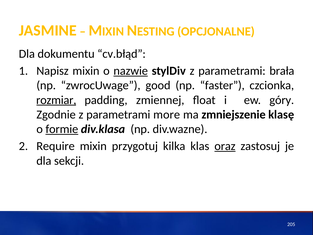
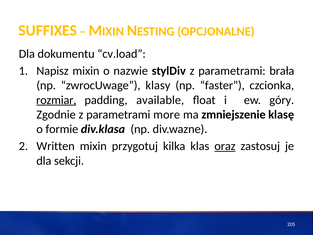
JASMINE: JASMINE -> SUFFIXES
cv.błąd: cv.błąd -> cv.load
nazwie underline: present -> none
good: good -> klasy
zmiennej: zmiennej -> available
formie underline: present -> none
Require: Require -> Written
